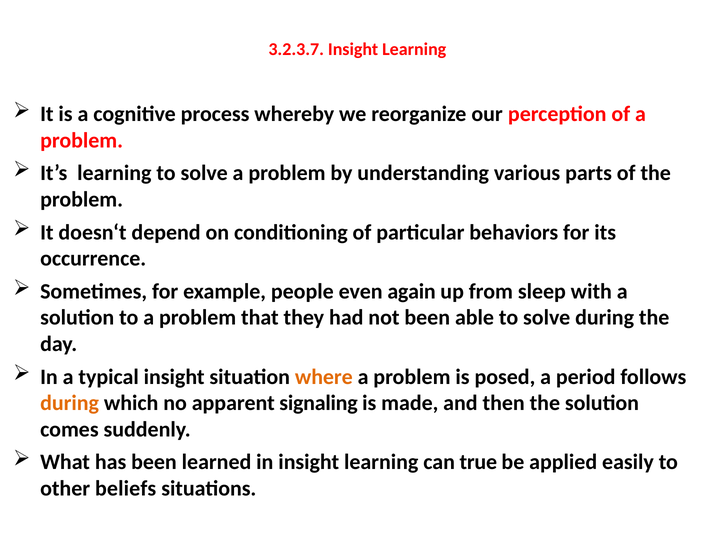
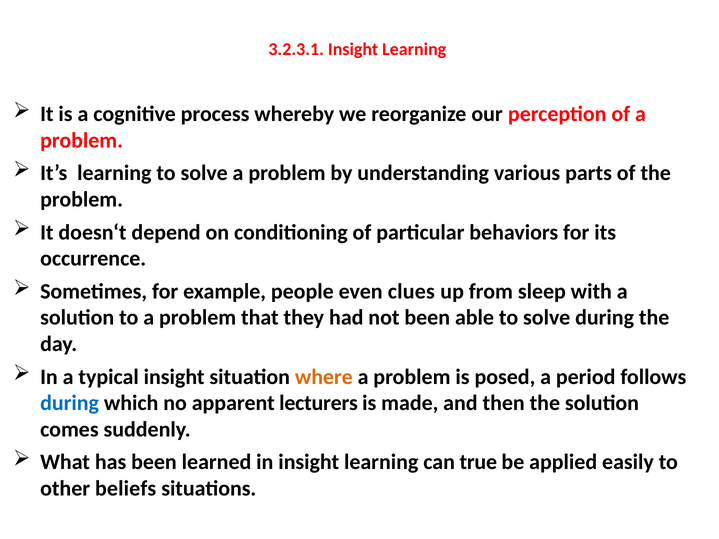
3.2.3.7: 3.2.3.7 -> 3.2.3.1
again: again -> clues
during at (70, 403) colour: orange -> blue
signaling: signaling -> lecturers
